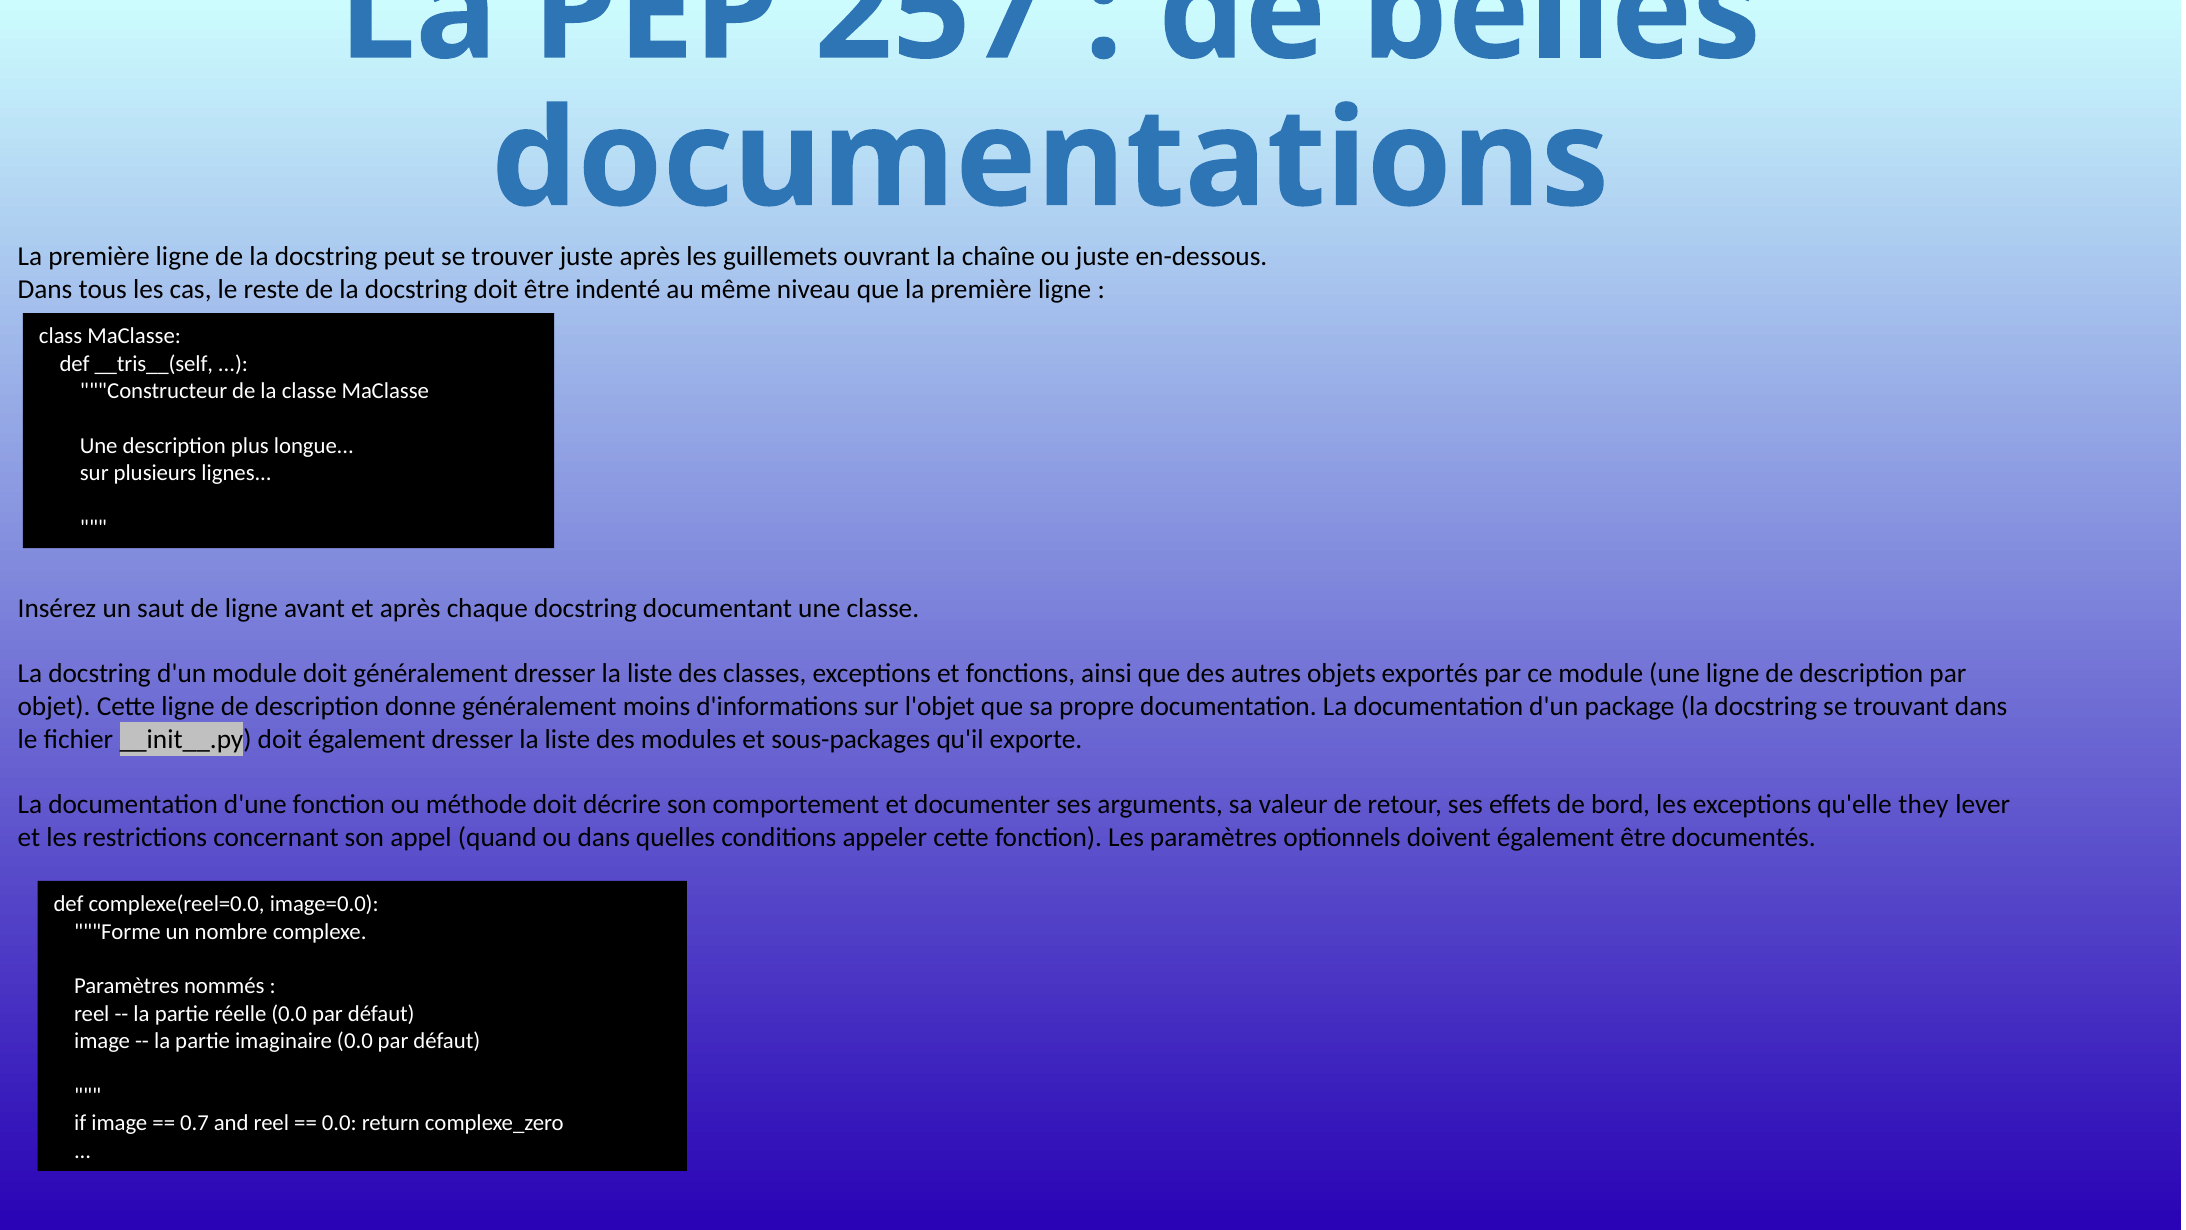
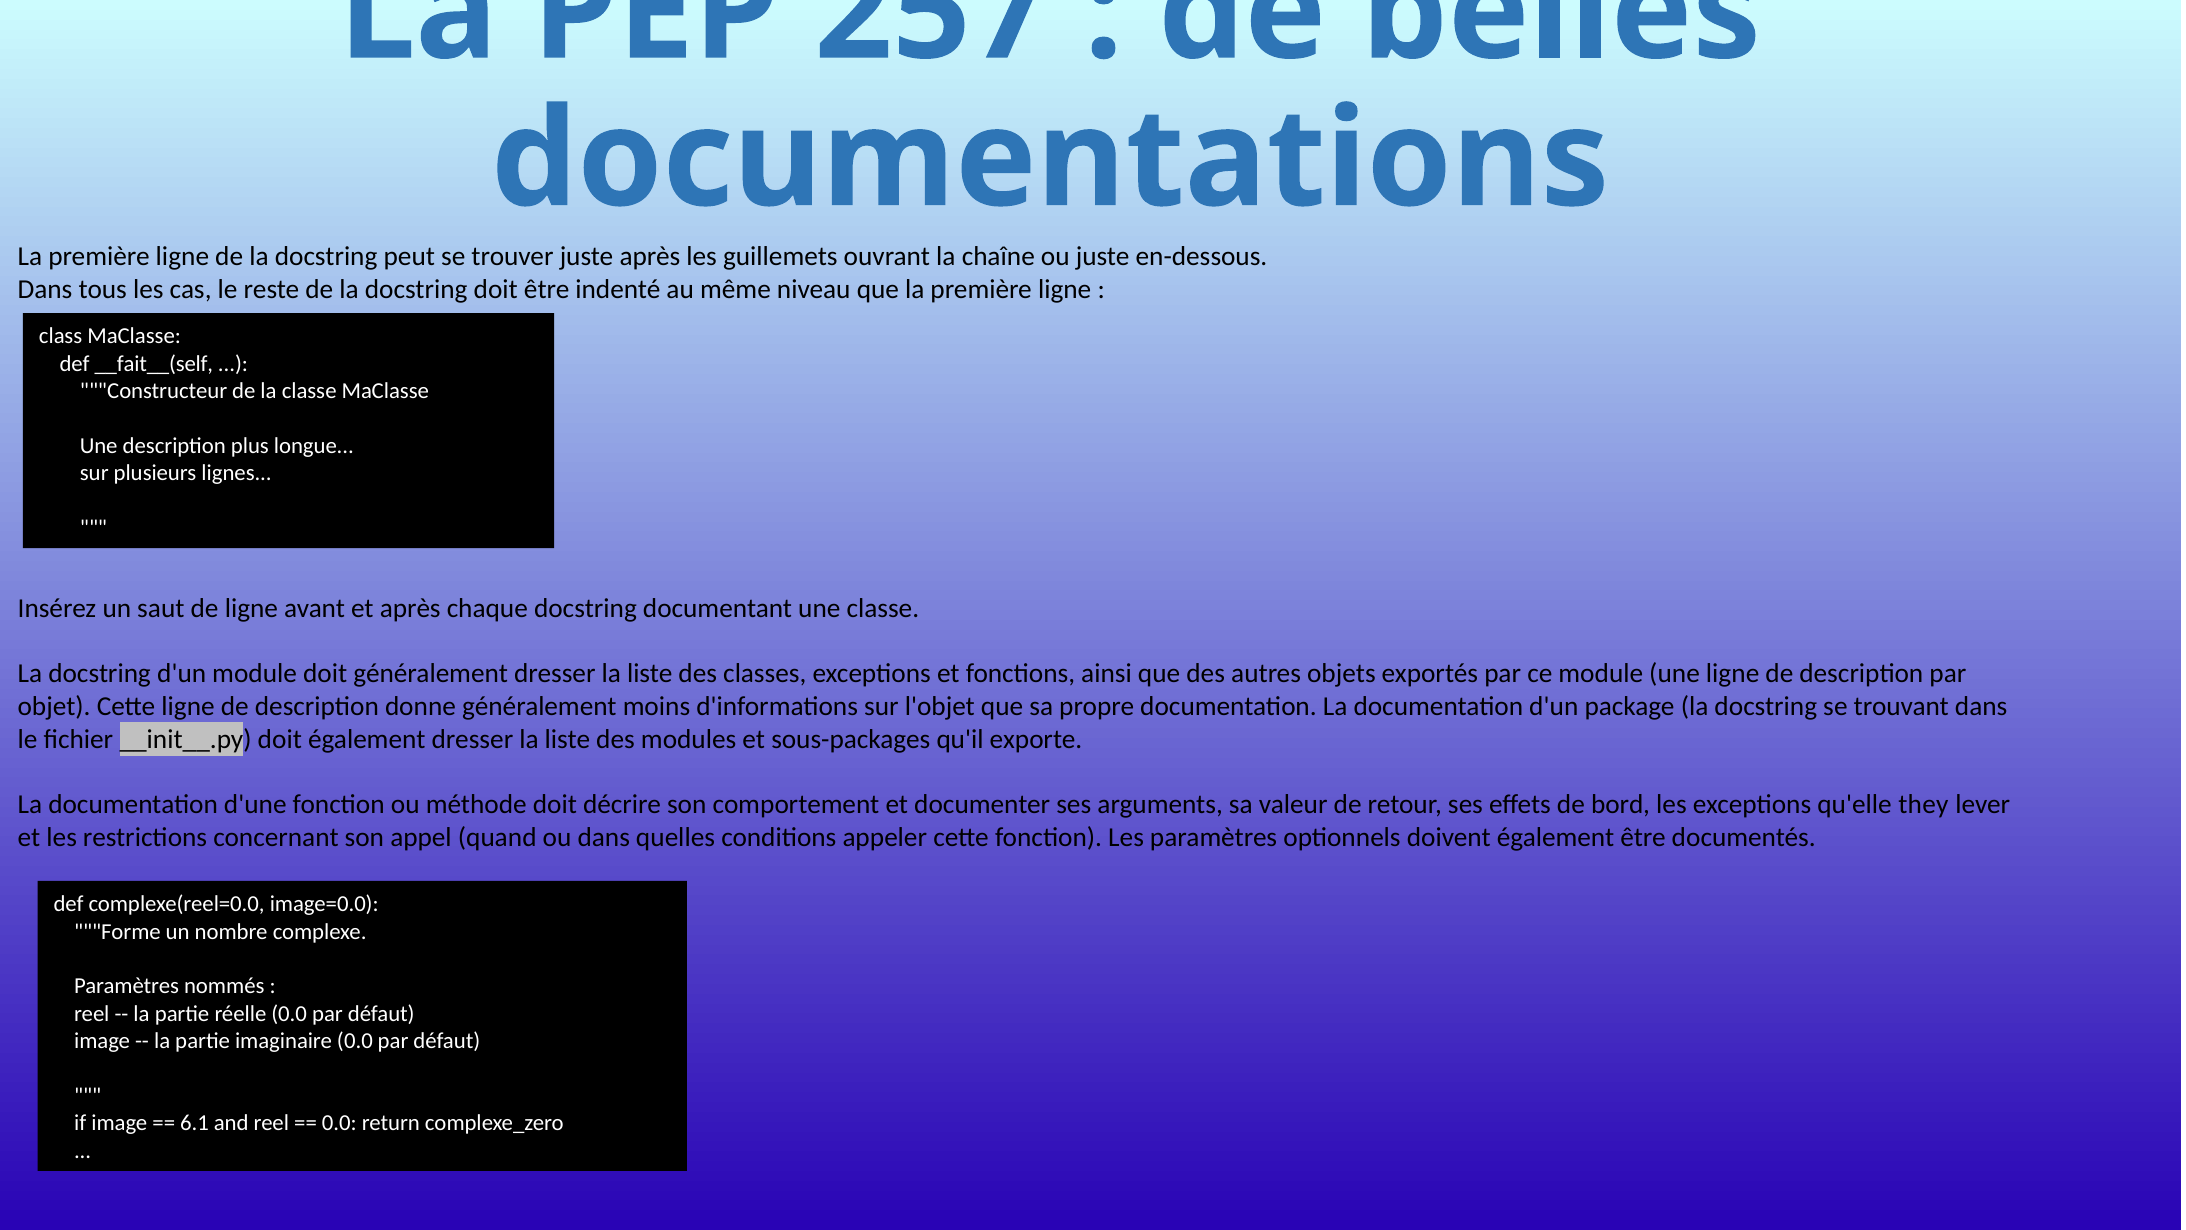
__tris__(self: __tris__(self -> __fait__(self
0.7: 0.7 -> 6.1
